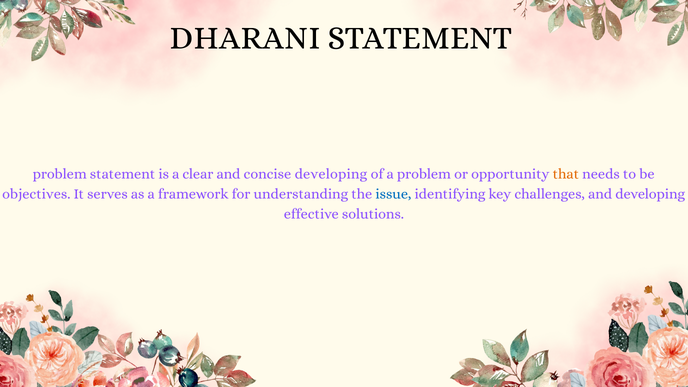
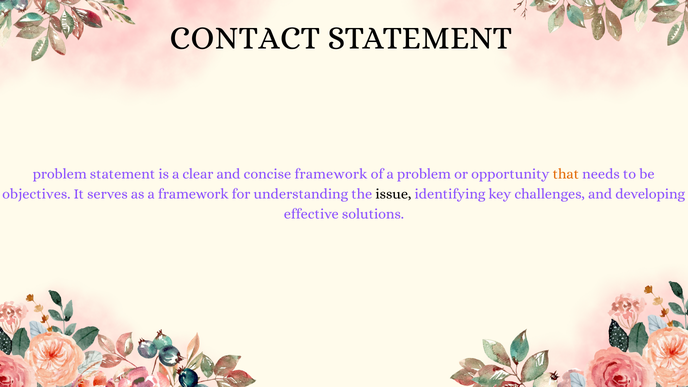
DHARANI: DHARANI -> CONTACT
concise developing: developing -> framework
issue colour: blue -> black
